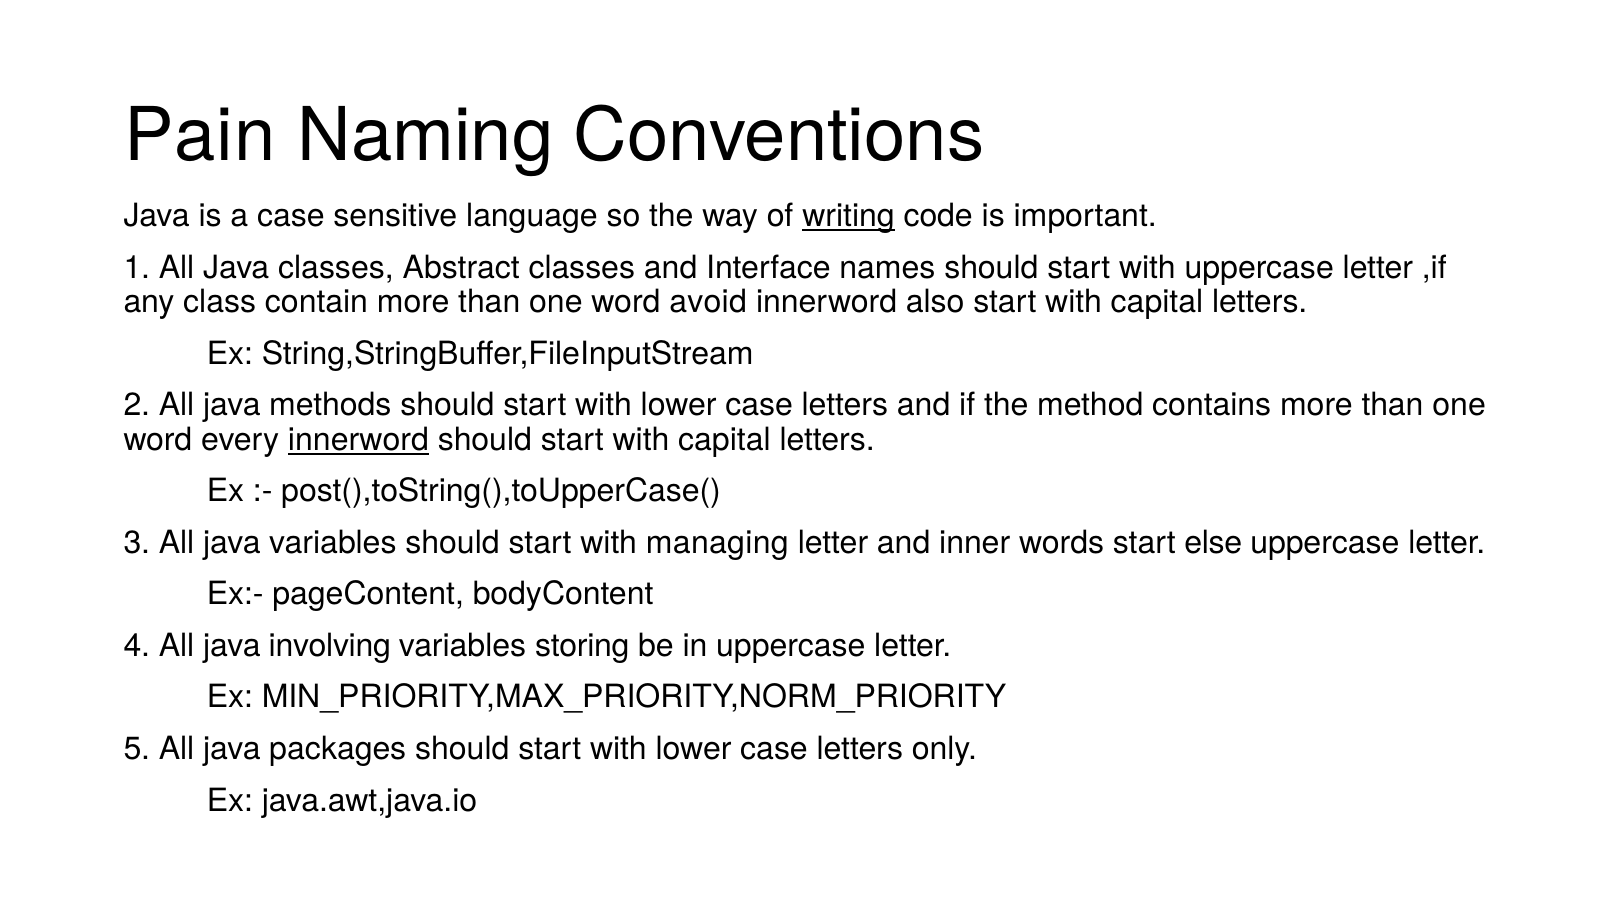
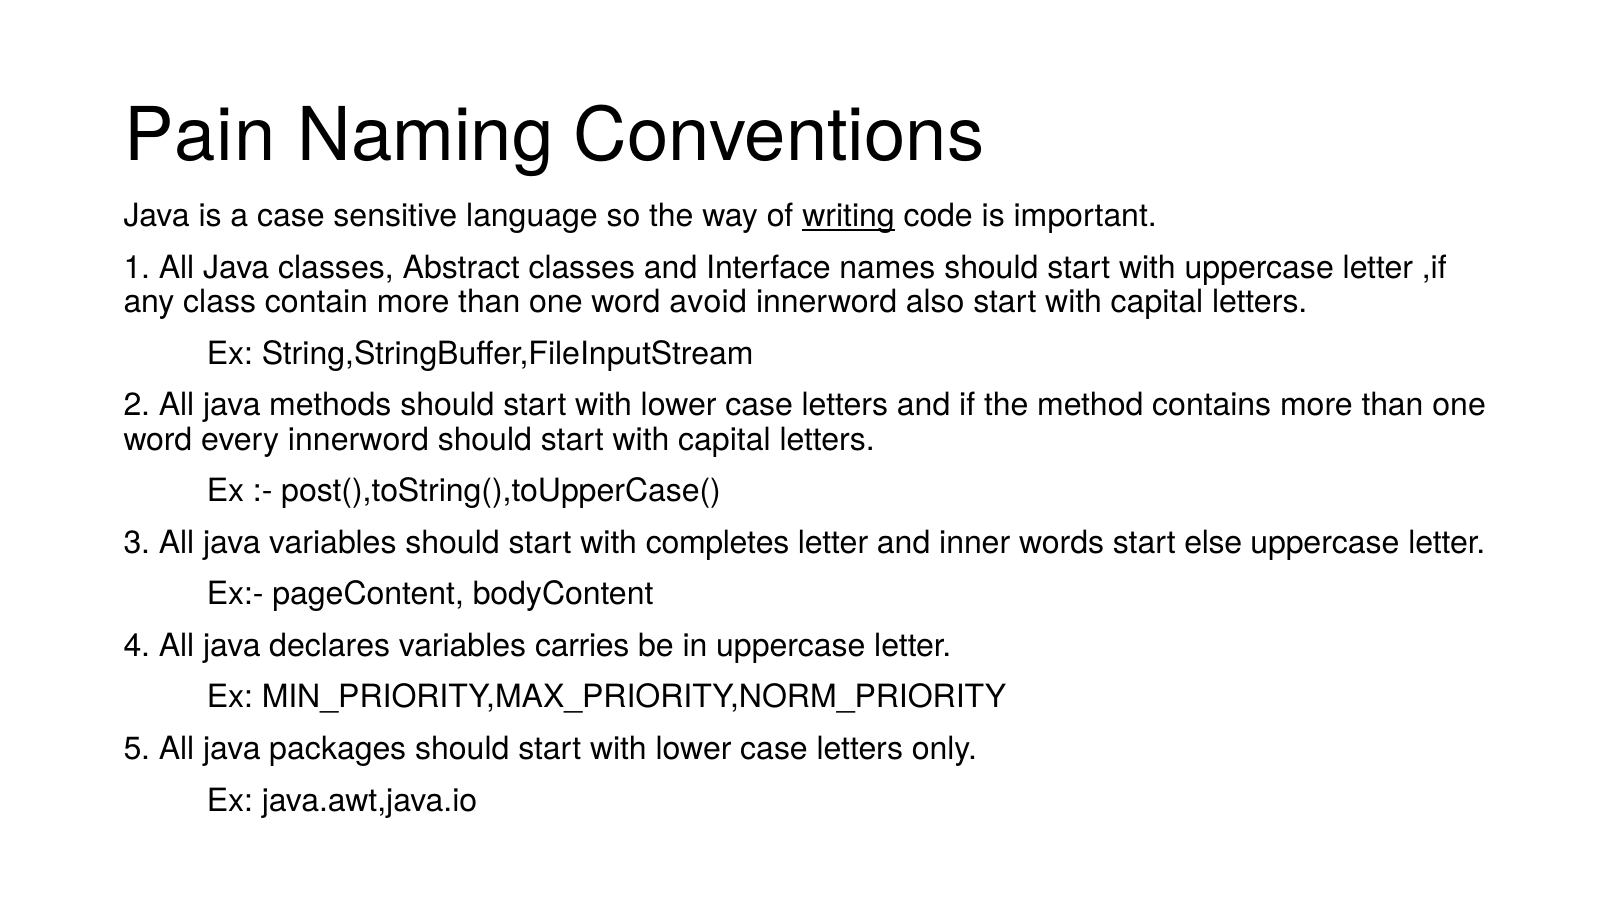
innerword at (358, 440) underline: present -> none
managing: managing -> completes
involving: involving -> declares
storing: storing -> carries
